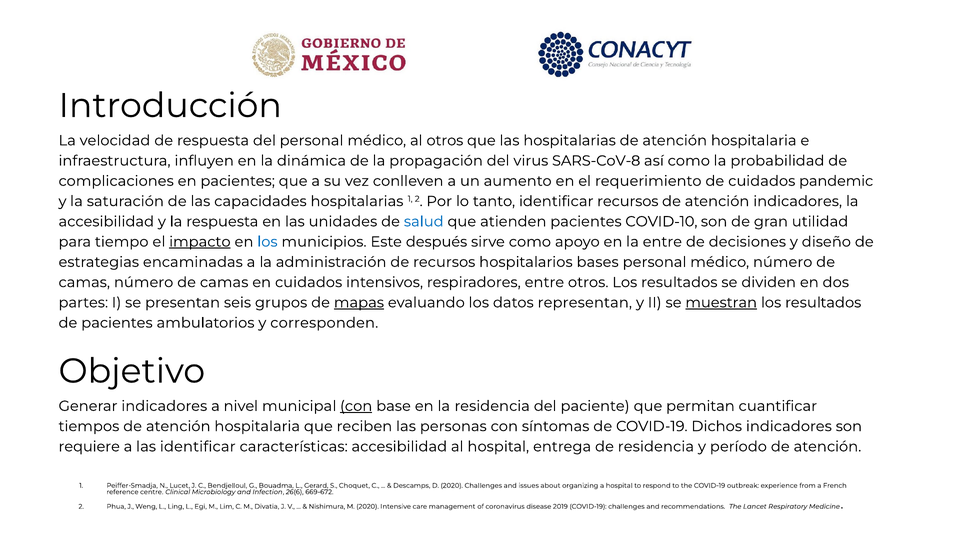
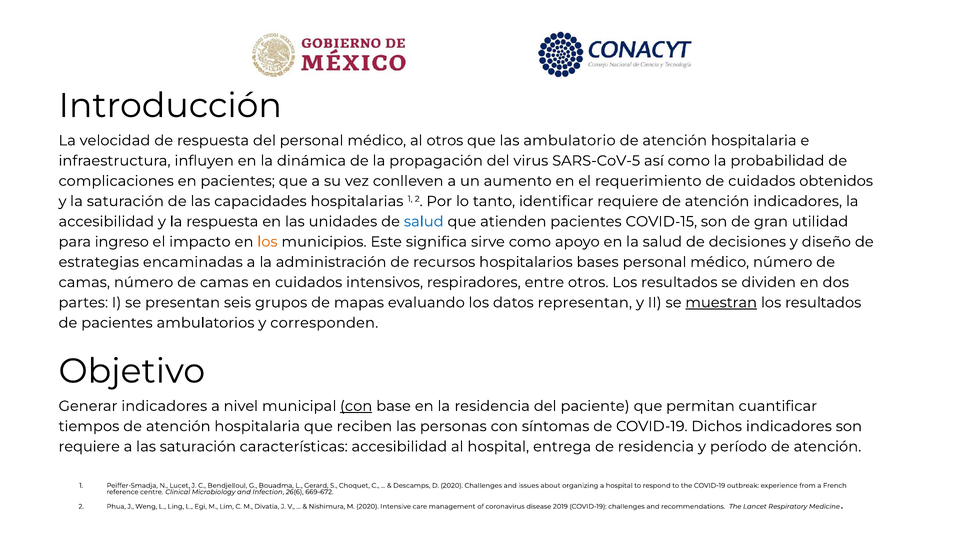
las hospitalarias: hospitalarias -> ambulatorio
SARS-CoV-8: SARS-CoV-8 -> SARS-CoV-5
pandemic: pandemic -> obtenidos
identificar recursos: recursos -> requiere
COVID-10: COVID-10 -> COVID-15
tiempo: tiempo -> ingreso
impacto underline: present -> none
los at (267, 242) colour: blue -> orange
después: después -> significa
la entre: entre -> salud
mapas underline: present -> none
las identificar: identificar -> saturación
